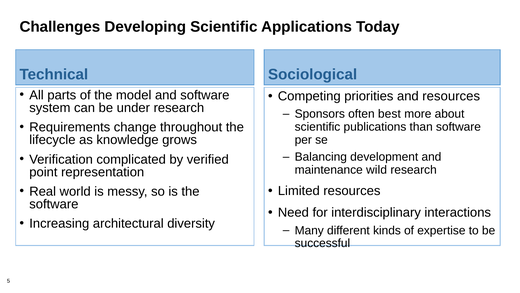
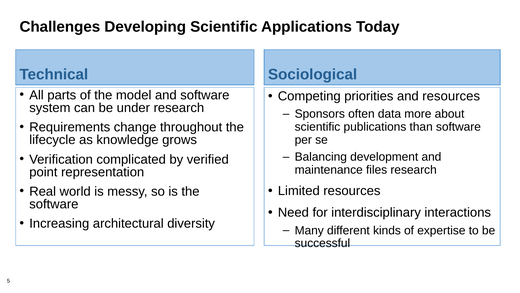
best: best -> data
wild: wild -> files
